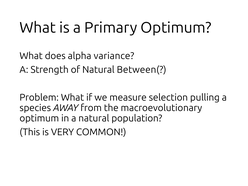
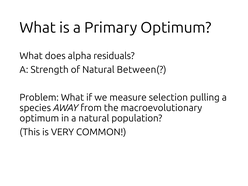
variance: variance -> residuals
